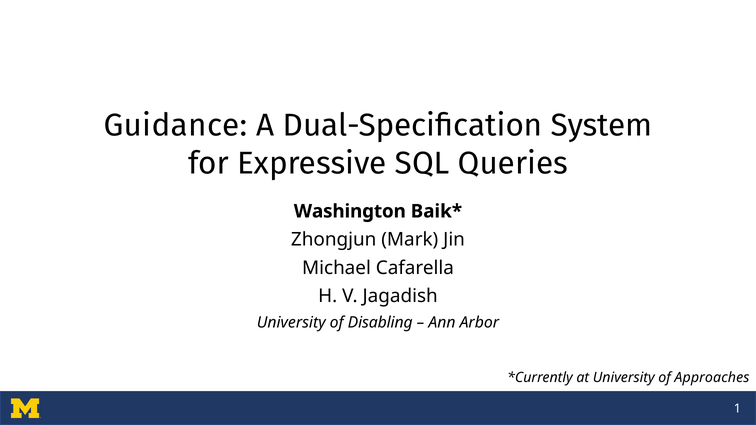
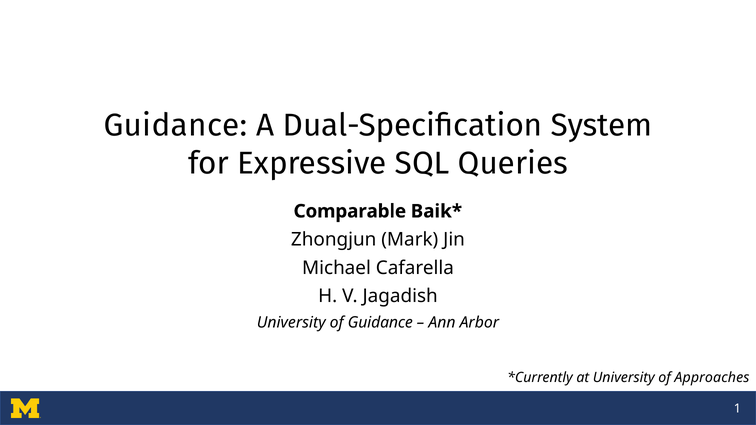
Washington: Washington -> Comparable
of Disabling: Disabling -> Guidance
